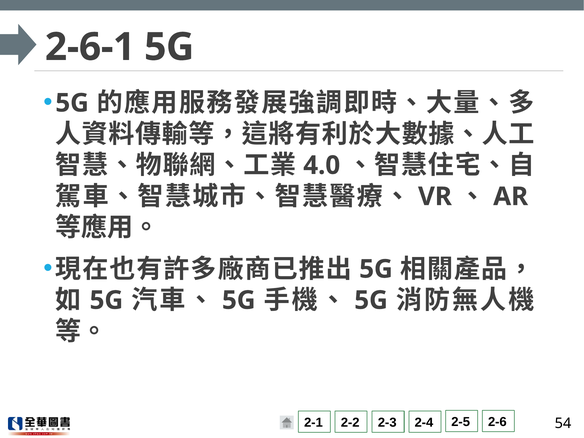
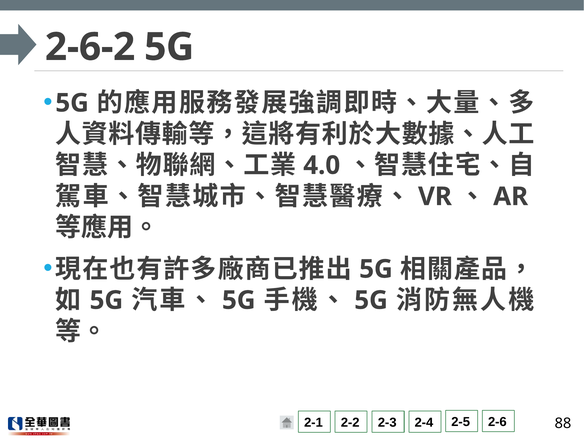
2-6-1: 2-6-1 -> 2-6-2
54: 54 -> 88
